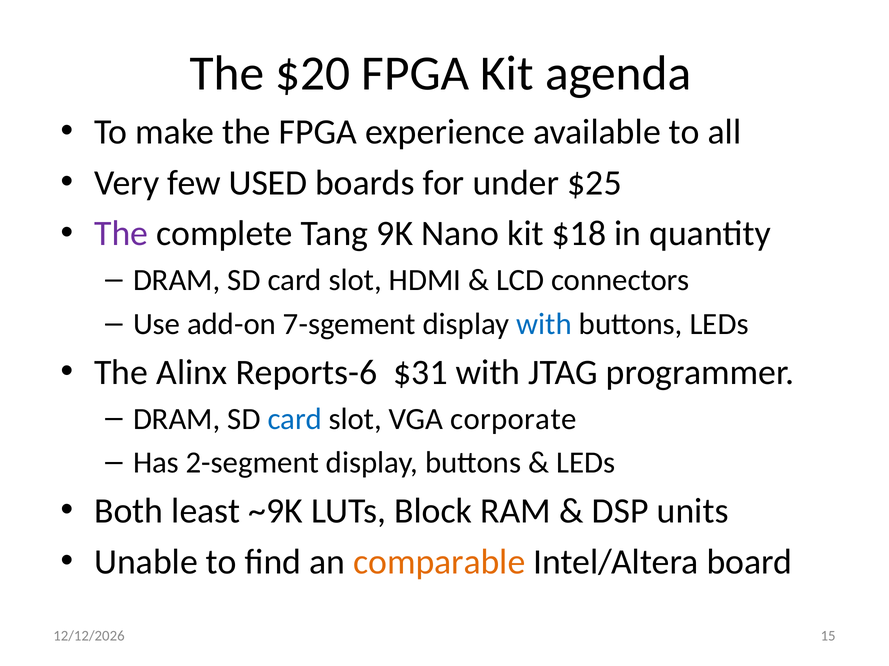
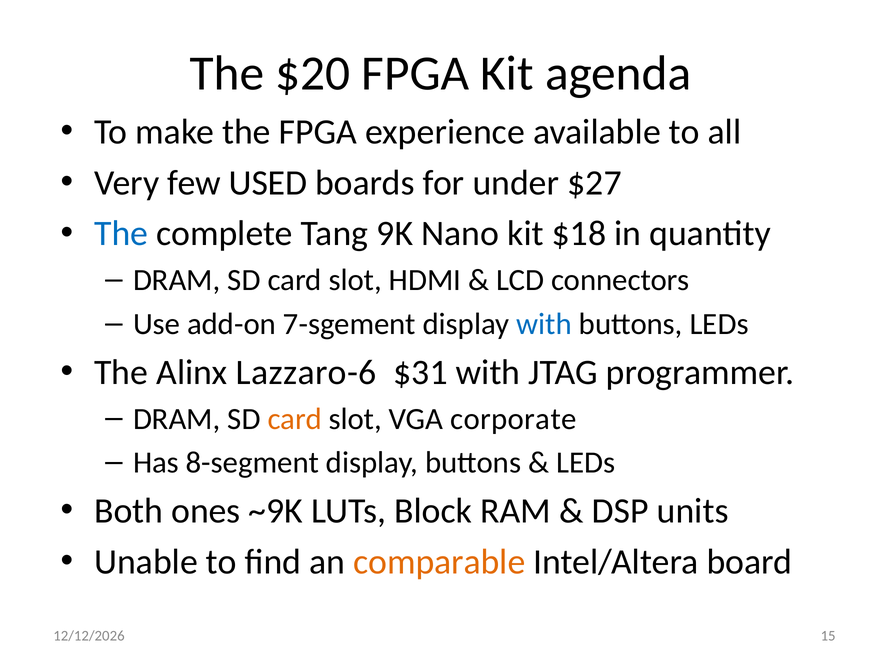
$25: $25 -> $27
The at (121, 234) colour: purple -> blue
Reports-6: Reports-6 -> Lazzaro-6
card at (295, 419) colour: blue -> orange
2-segment: 2-segment -> 8-segment
least: least -> ones
